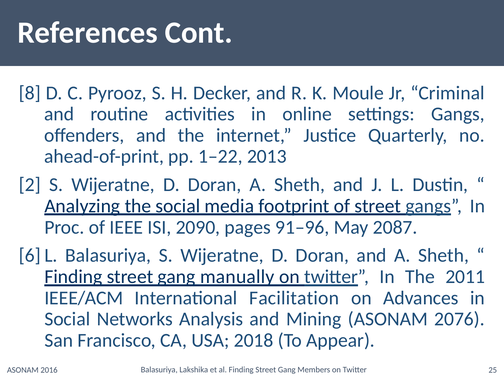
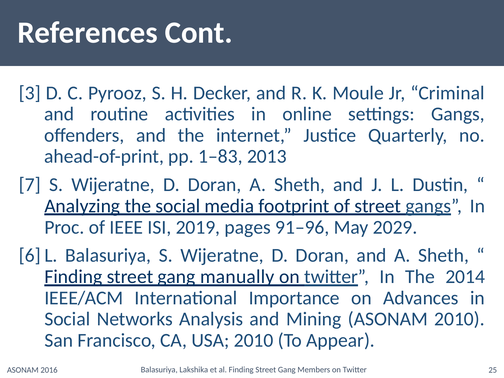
8: 8 -> 3
1–22: 1–22 -> 1–83
2: 2 -> 7
2090: 2090 -> 2019
2087: 2087 -> 2029
2011: 2011 -> 2014
Facilitation: Facilitation -> Importance
ASONAM 2076: 2076 -> 2010
USA 2018: 2018 -> 2010
